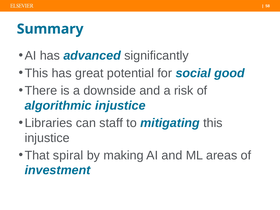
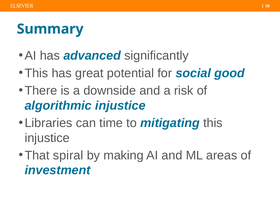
staff: staff -> time
